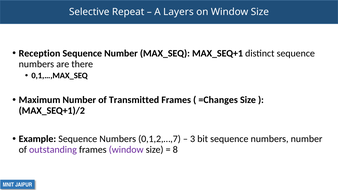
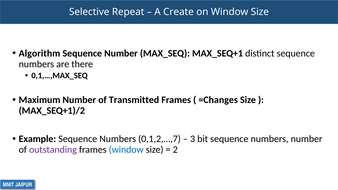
Layers: Layers -> Create
Reception: Reception -> Algorithm
window at (126, 150) colour: purple -> blue
8: 8 -> 2
